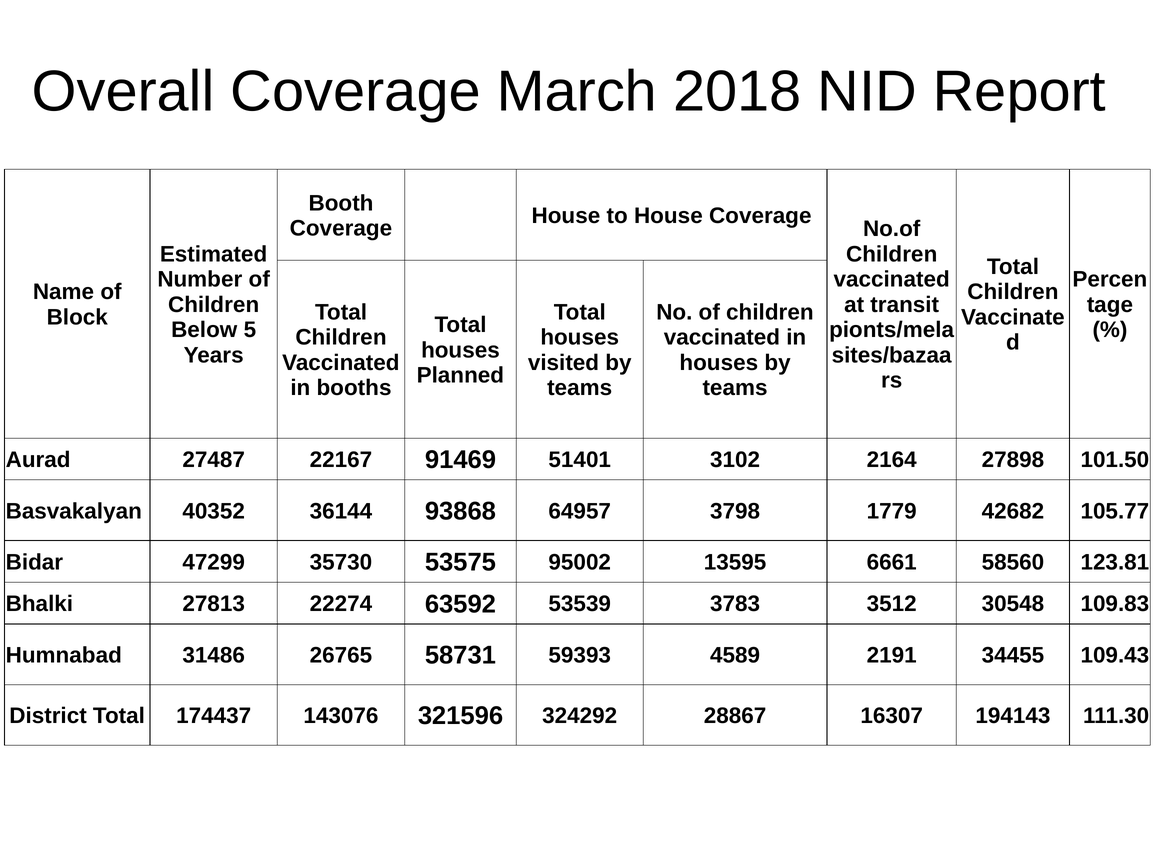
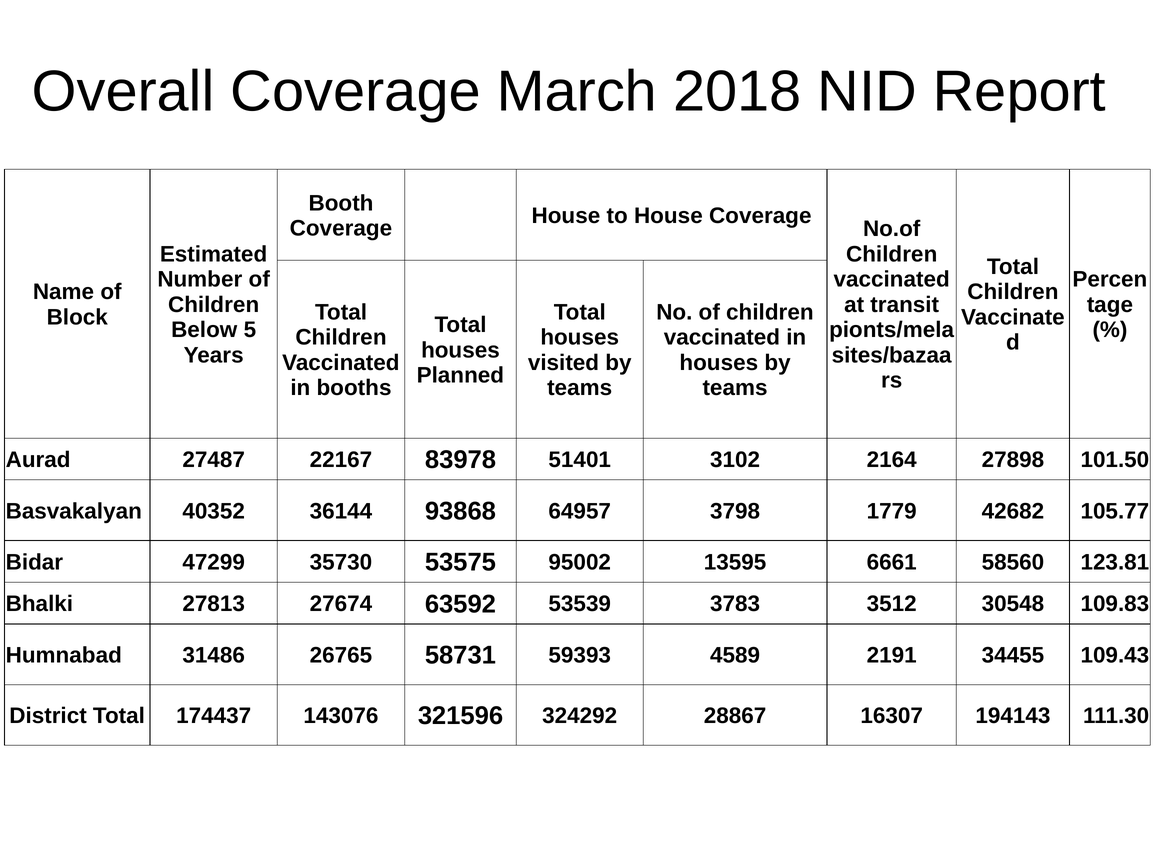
91469: 91469 -> 83978
22274: 22274 -> 27674
